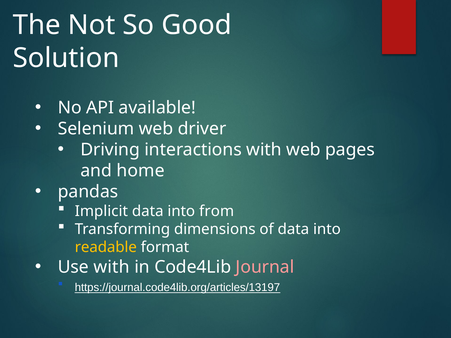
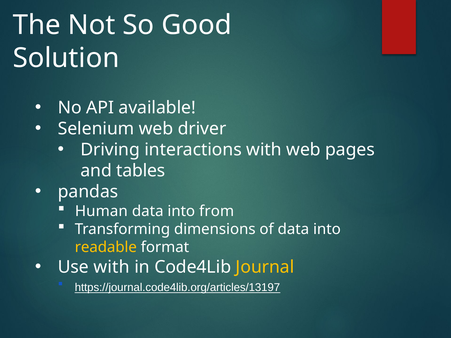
home: home -> tables
Implicit: Implicit -> Human
Journal colour: pink -> yellow
